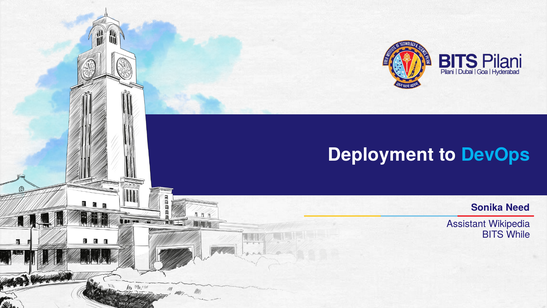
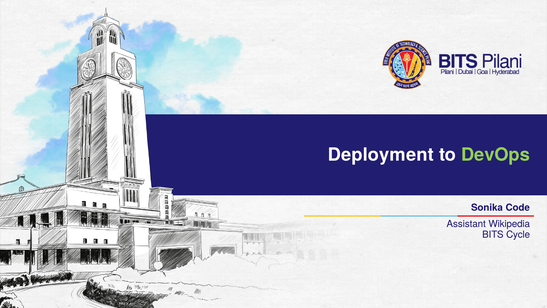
DevOps colour: light blue -> light green
Need: Need -> Code
While: While -> Cycle
